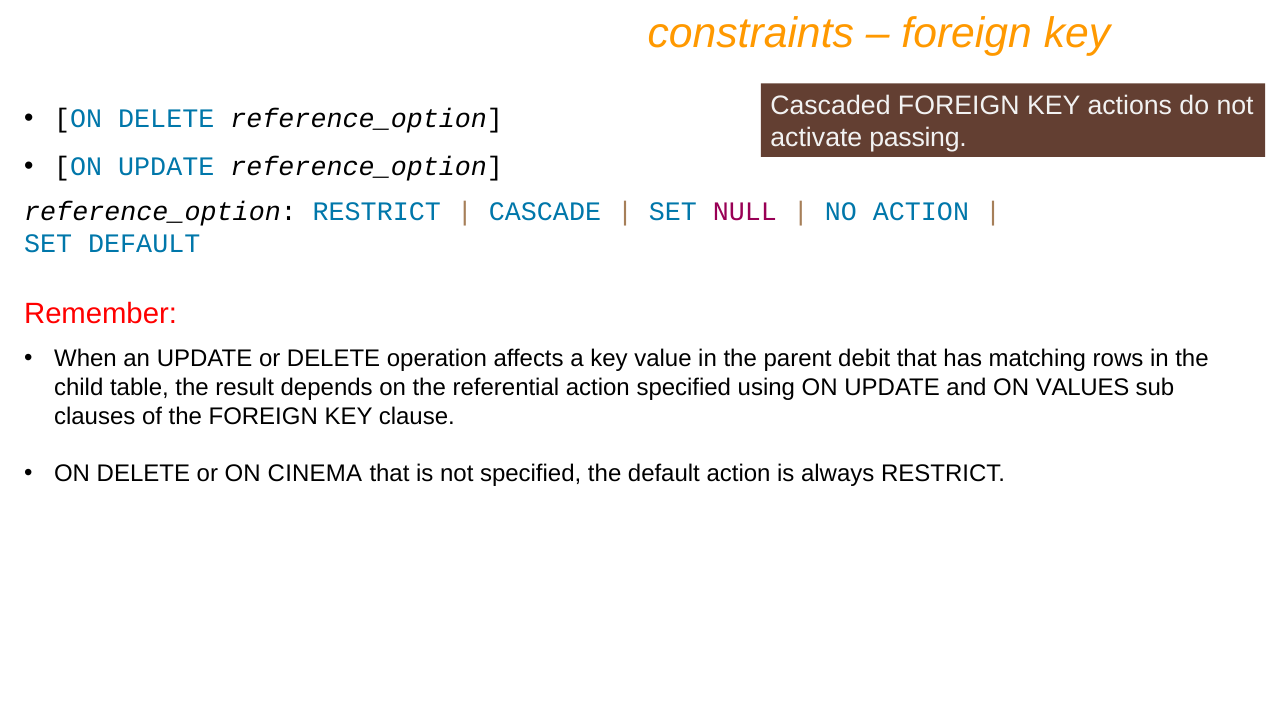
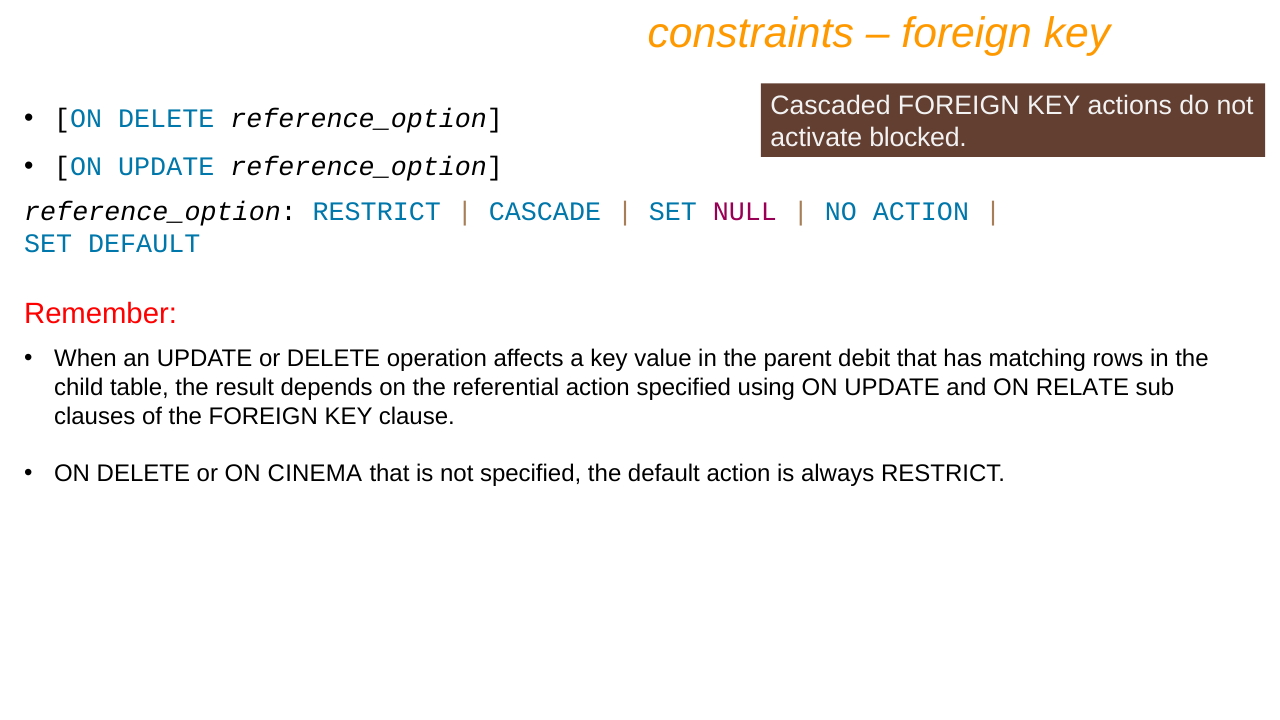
passing: passing -> blocked
VALUES: VALUES -> RELATE
